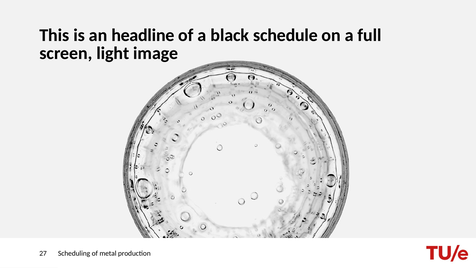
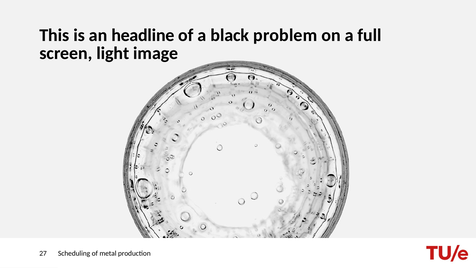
schedule: schedule -> problem
